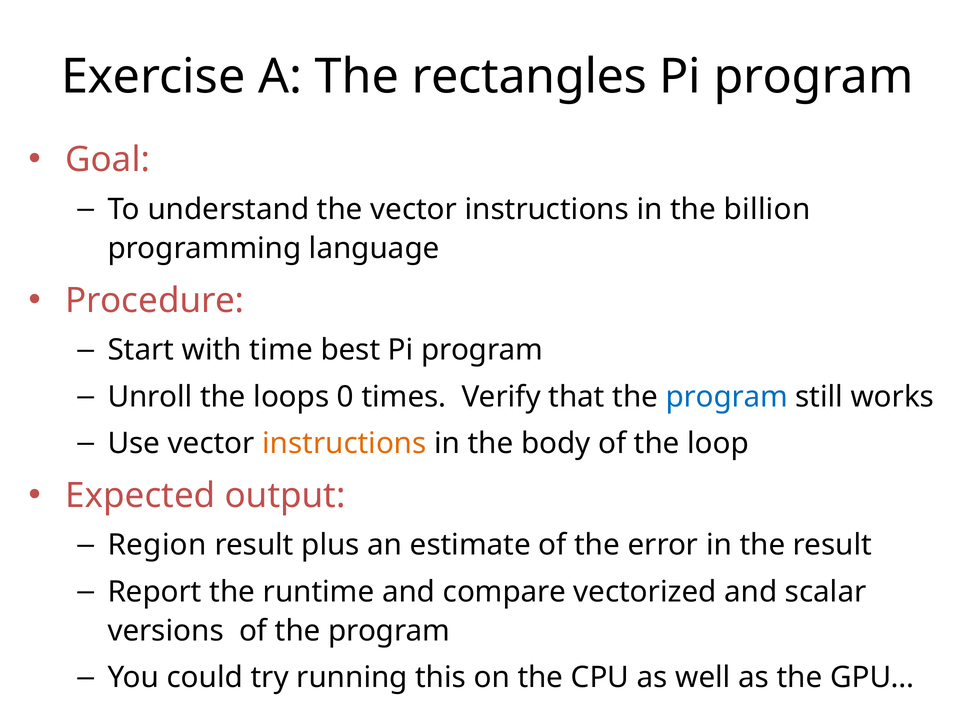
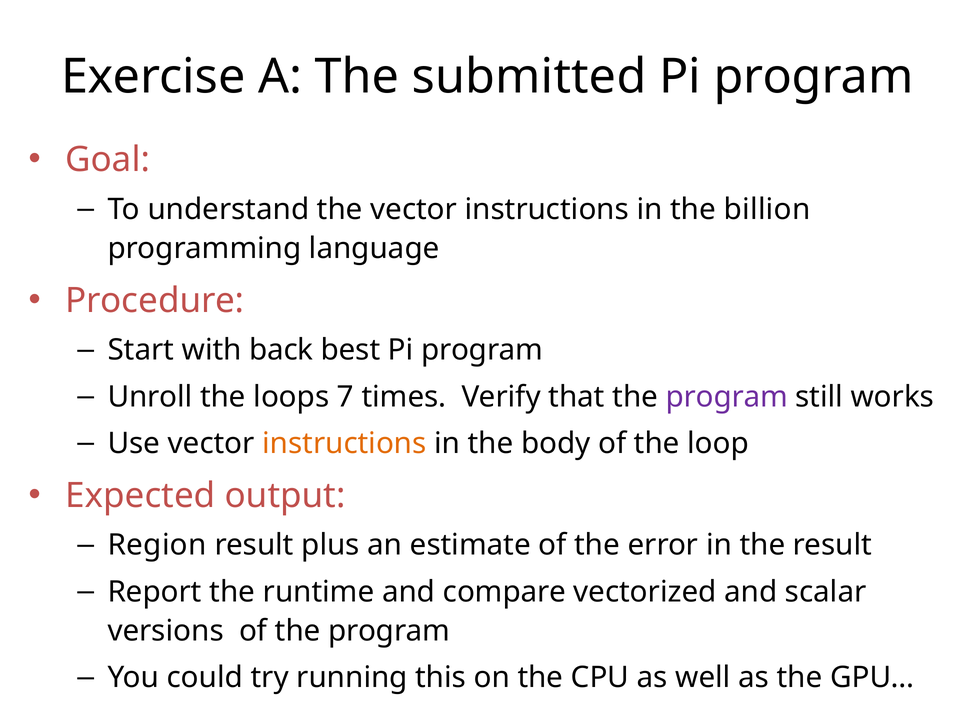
rectangles: rectangles -> submitted
time: time -> back
0: 0 -> 7
program at (727, 397) colour: blue -> purple
